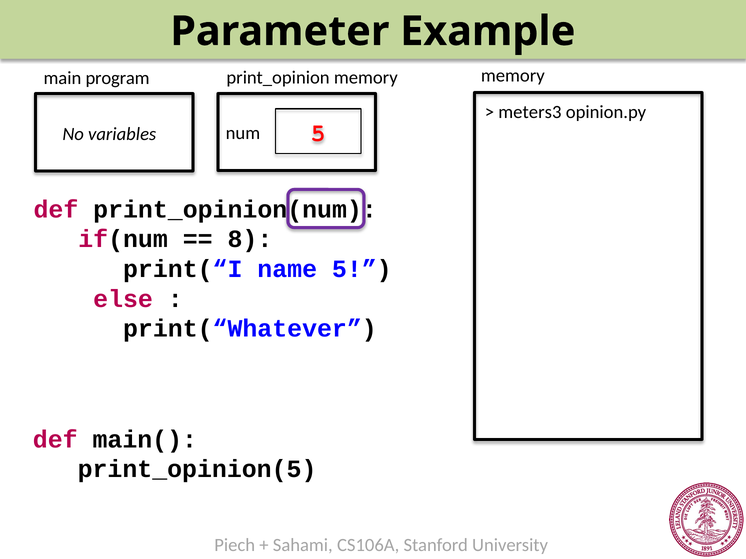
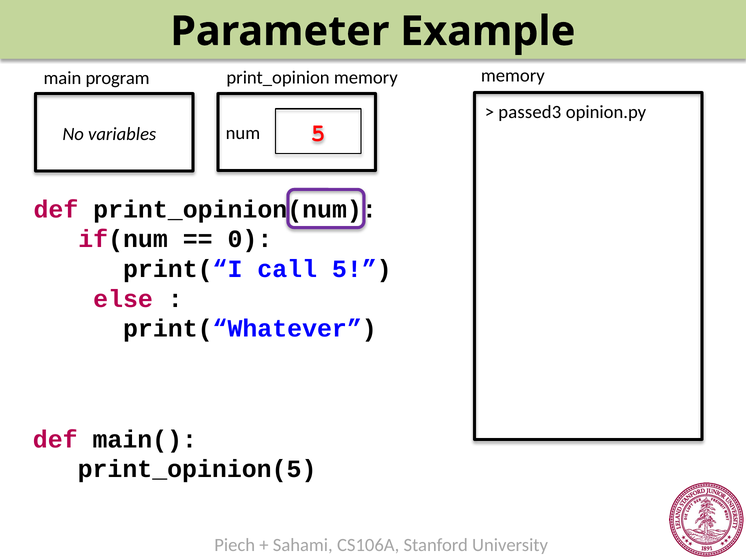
meters3: meters3 -> passed3
8: 8 -> 0
name: name -> call
